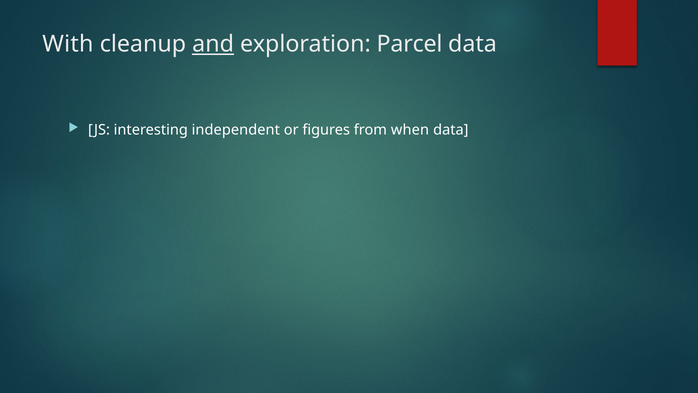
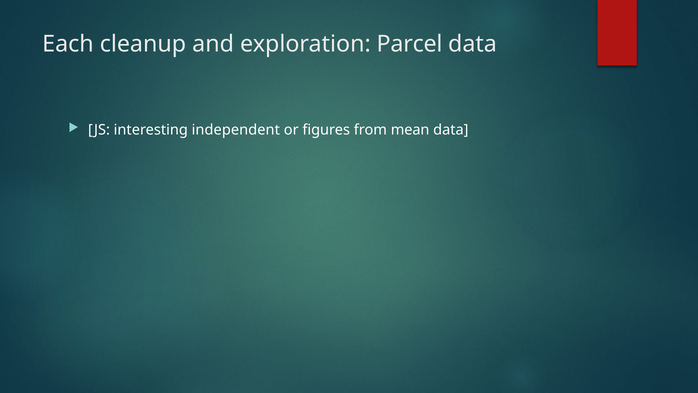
With: With -> Each
and underline: present -> none
when: when -> mean
